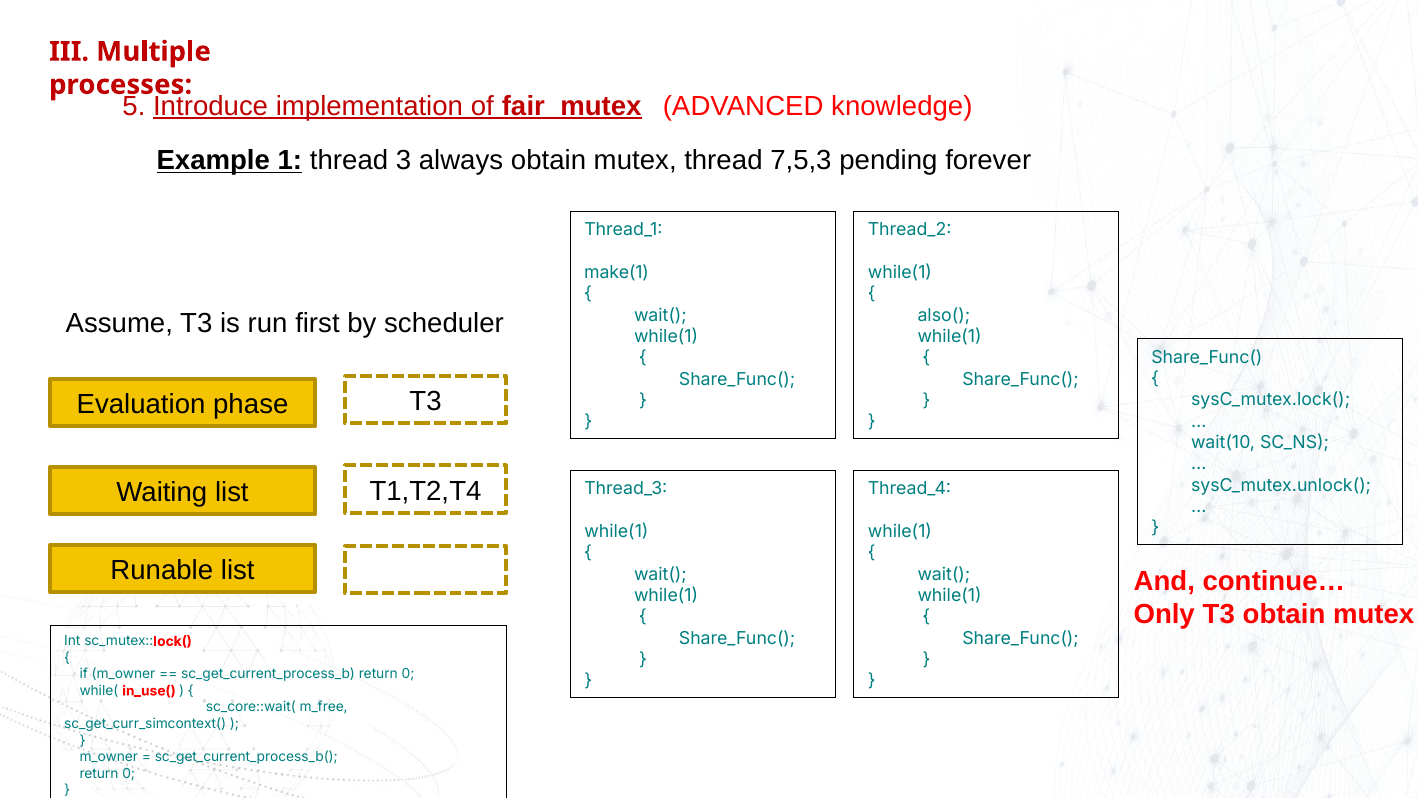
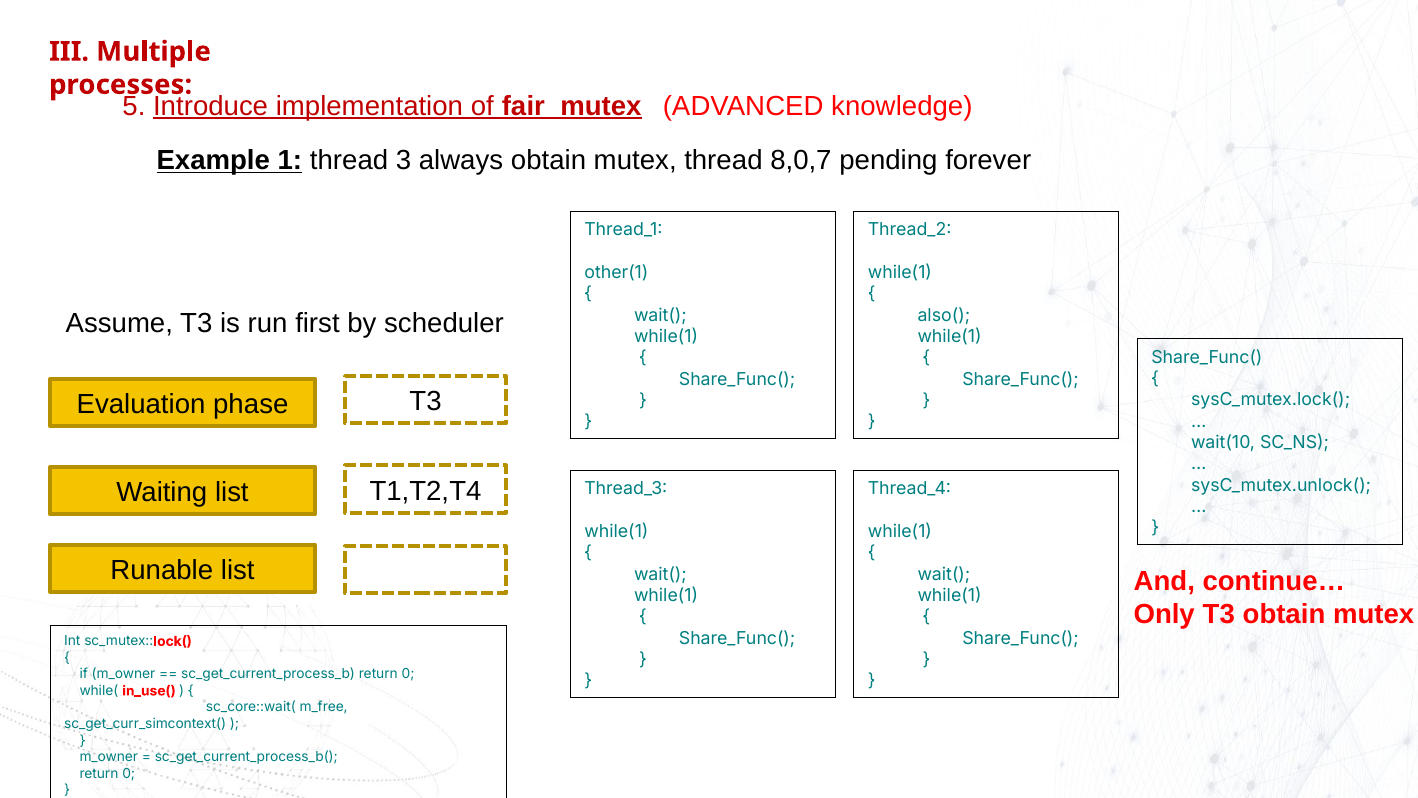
7,5,3: 7,5,3 -> 8,0,7
make(1: make(1 -> other(1
